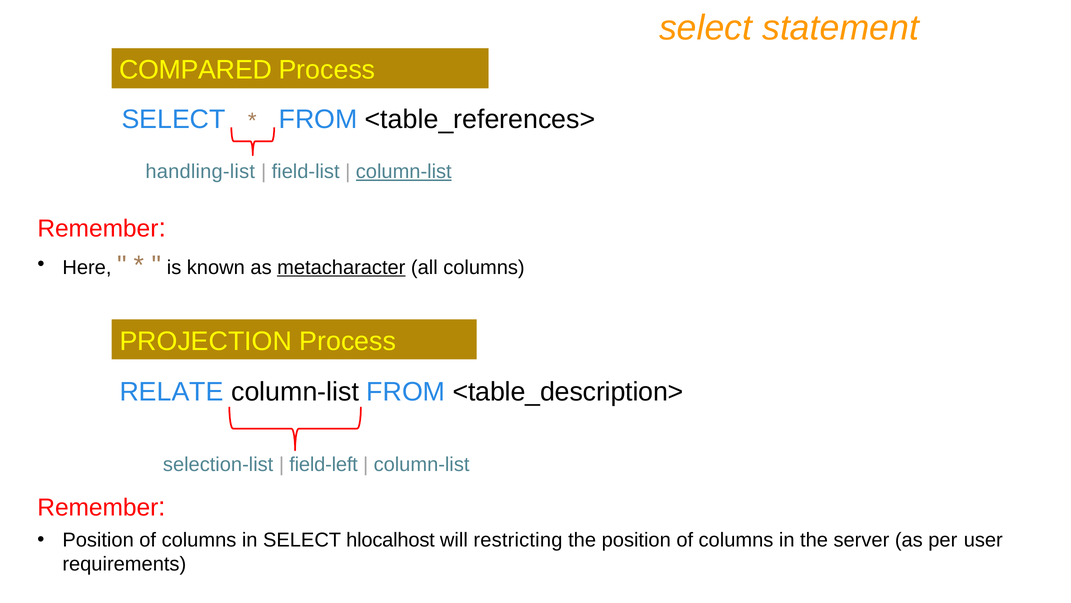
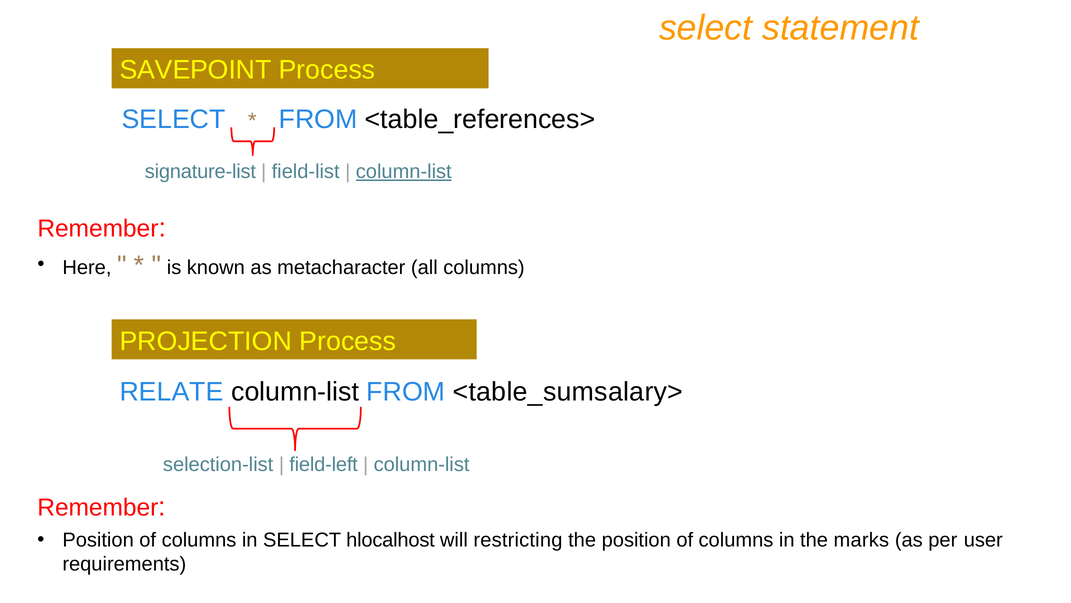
COMPARED: COMPARED -> SAVEPOINT
handling-list: handling-list -> signature-list
metacharacter underline: present -> none
<table_description>: <table_description> -> <table_sumsalary>
server: server -> marks
